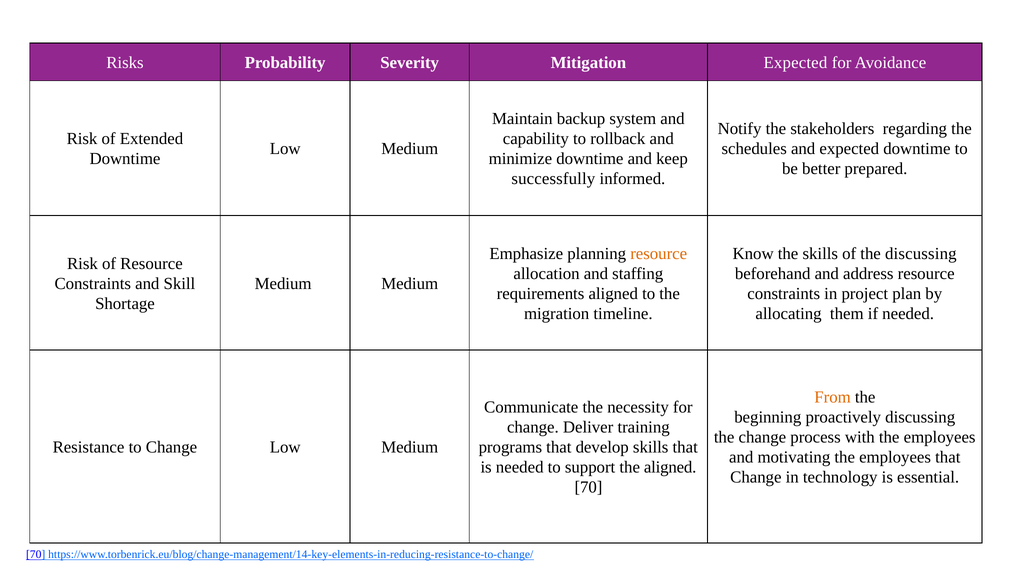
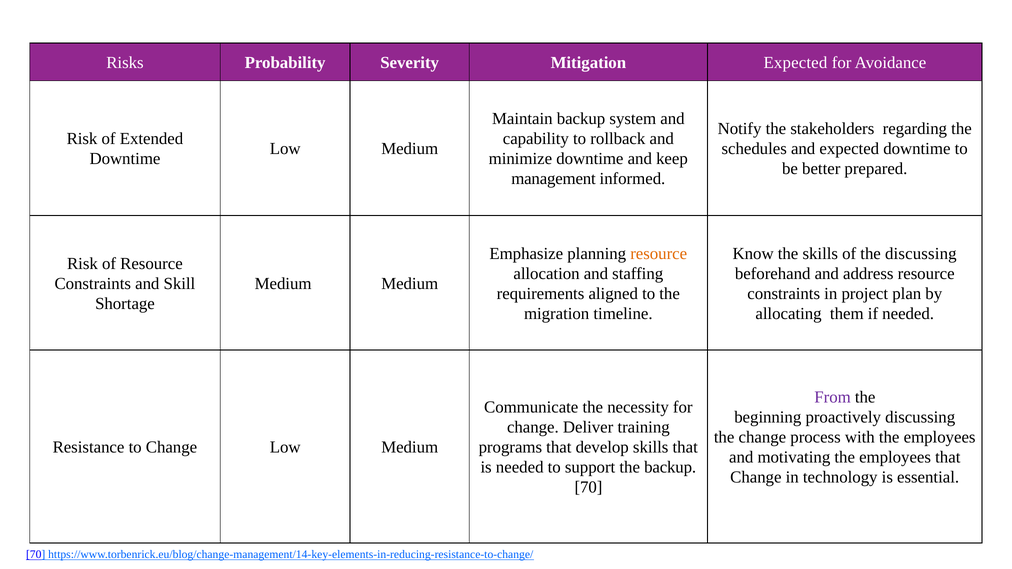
successfully: successfully -> management
From colour: orange -> purple
the aligned: aligned -> backup
